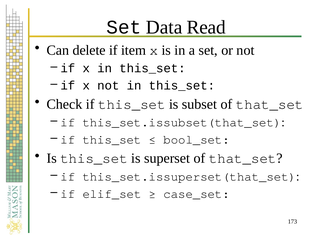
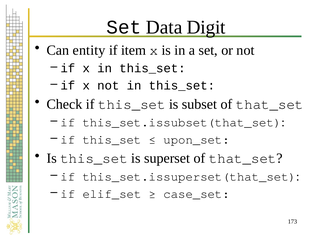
Read: Read -> Digit
delete: delete -> entity
bool_set: bool_set -> upon_set
